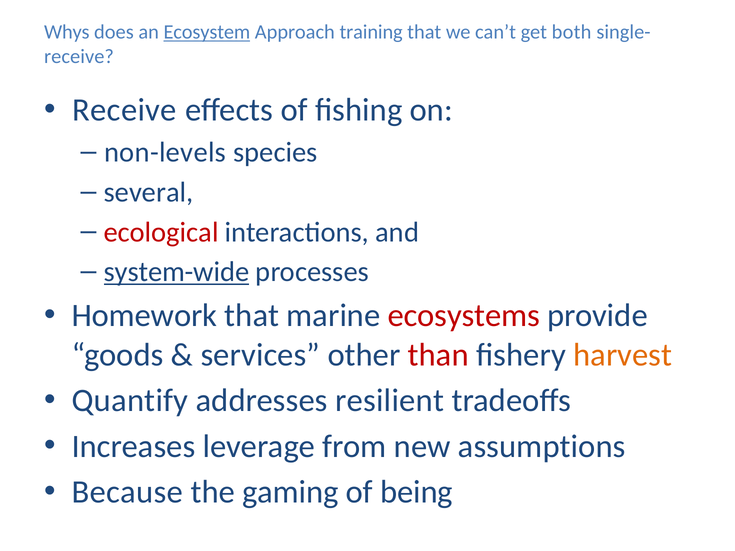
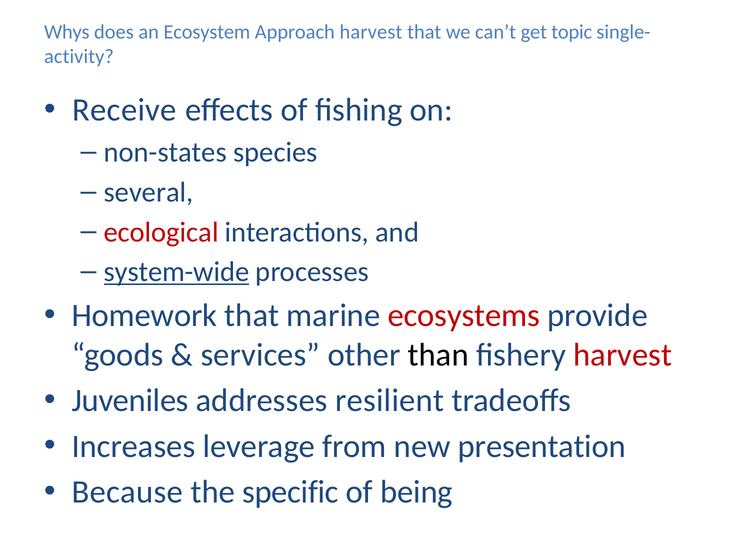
Ecosystem underline: present -> none
Approach training: training -> harvest
both: both -> topic
receive at (79, 57): receive -> activity
non-levels: non-levels -> non-states
than colour: red -> black
harvest at (623, 355) colour: orange -> red
Quantify: Quantify -> Juveniles
assumptions: assumptions -> presentation
gaming: gaming -> specific
